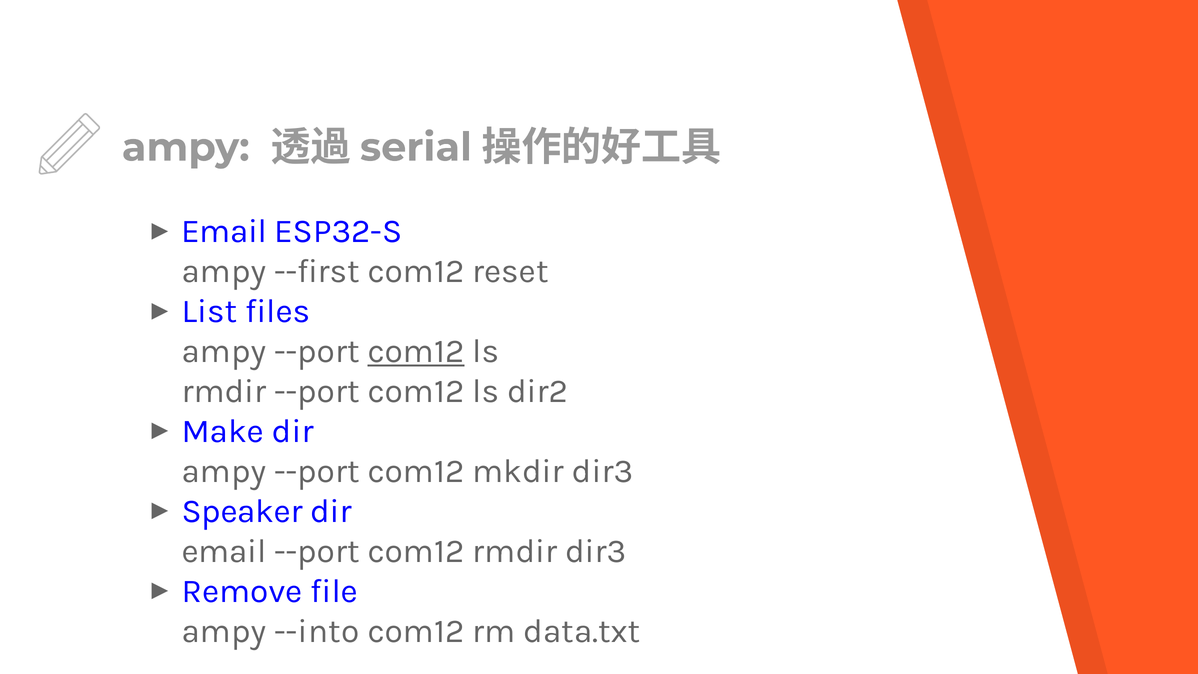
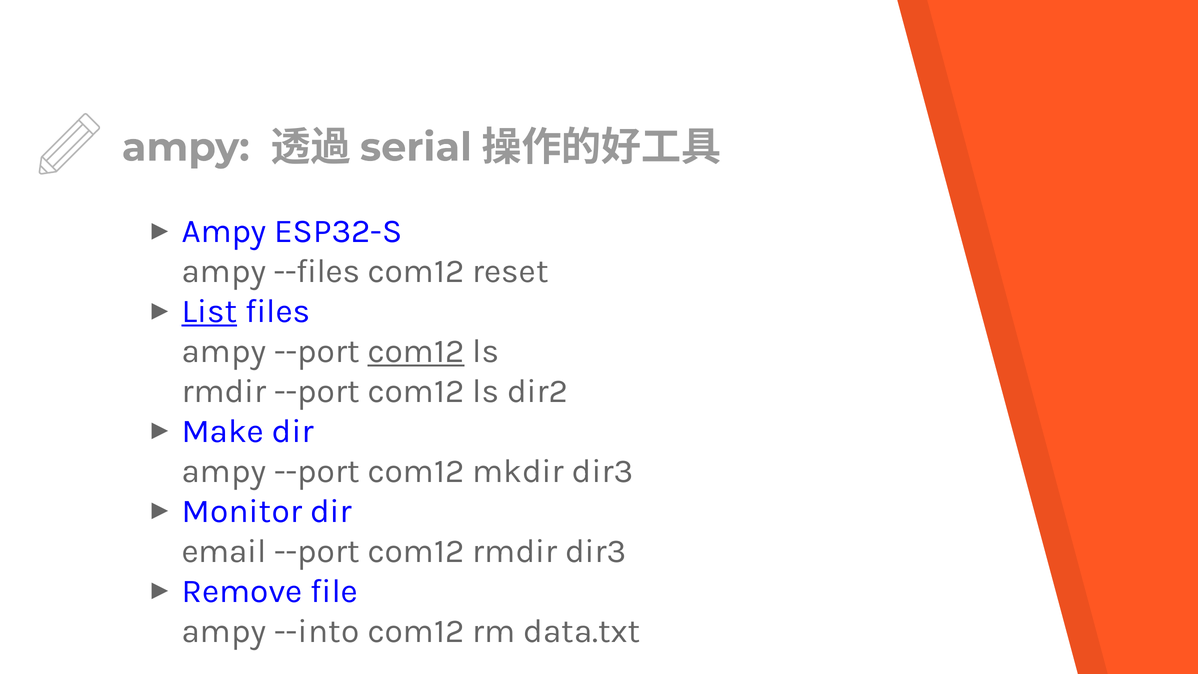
Email at (224, 231): Email -> Ampy
--first: --first -> --files
List underline: none -> present
Speaker: Speaker -> Monitor
